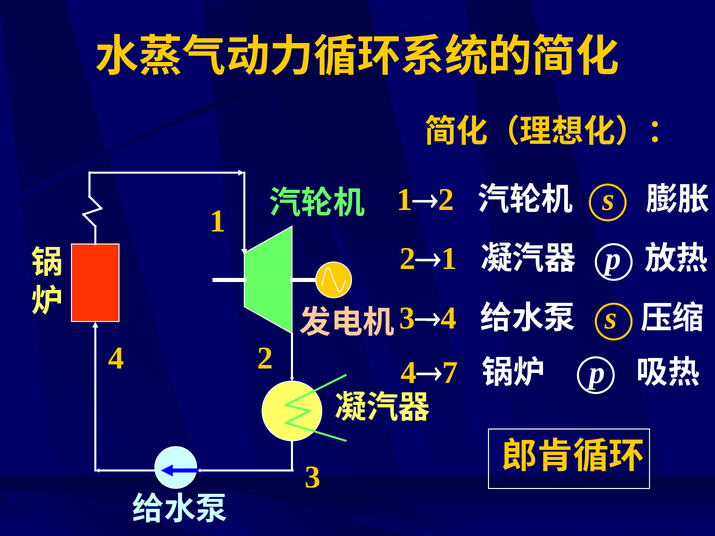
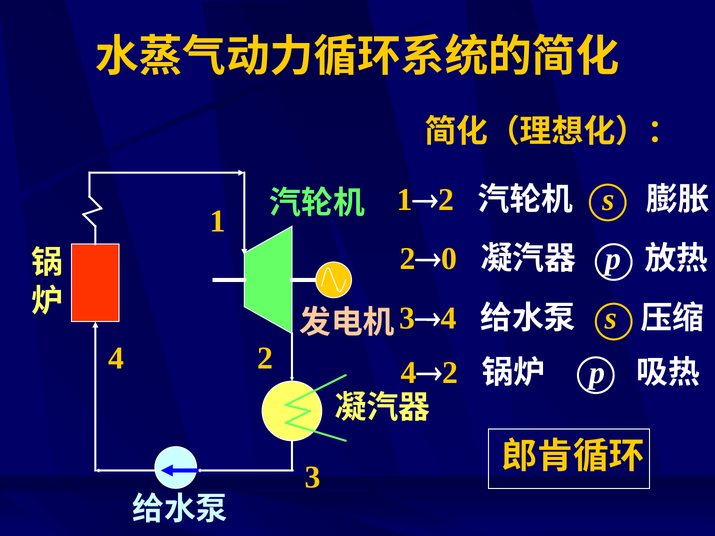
1 at (449, 259): 1 -> 0
7 at (450, 373): 7 -> 2
